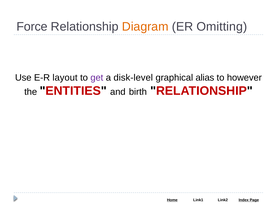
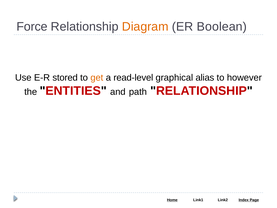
Omitting: Omitting -> Boolean
layout: layout -> stored
get colour: purple -> orange
disk-level: disk-level -> read-level
birth: birth -> path
